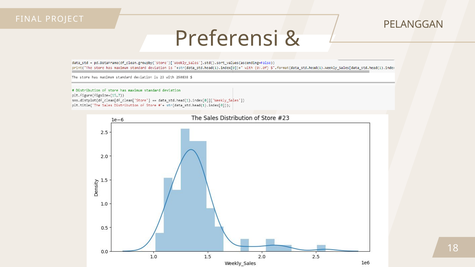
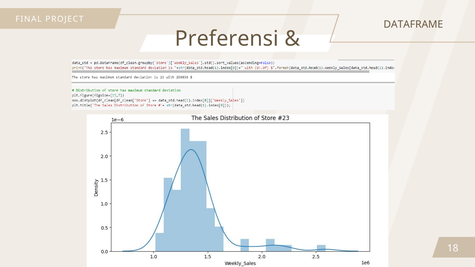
PELANGGAN: PELANGGAN -> DATAFRAME
